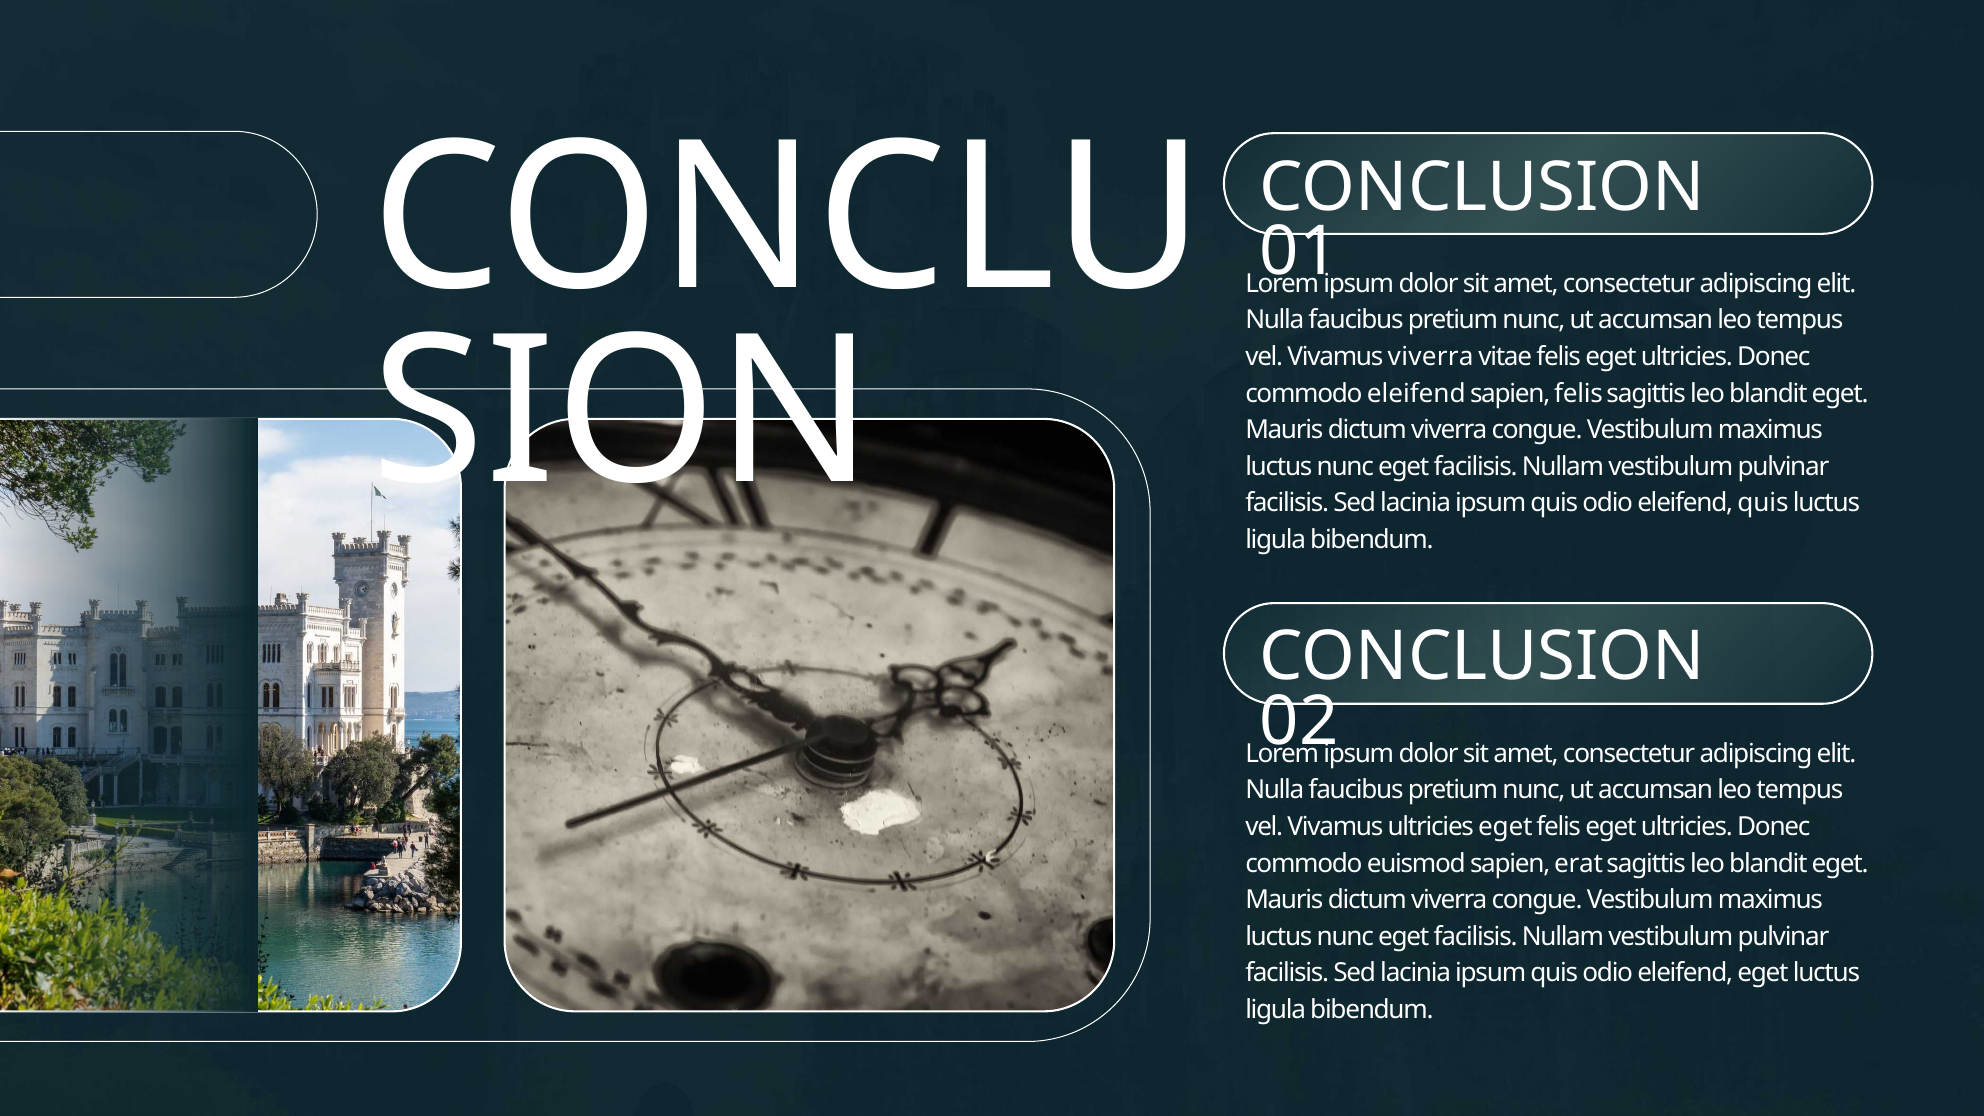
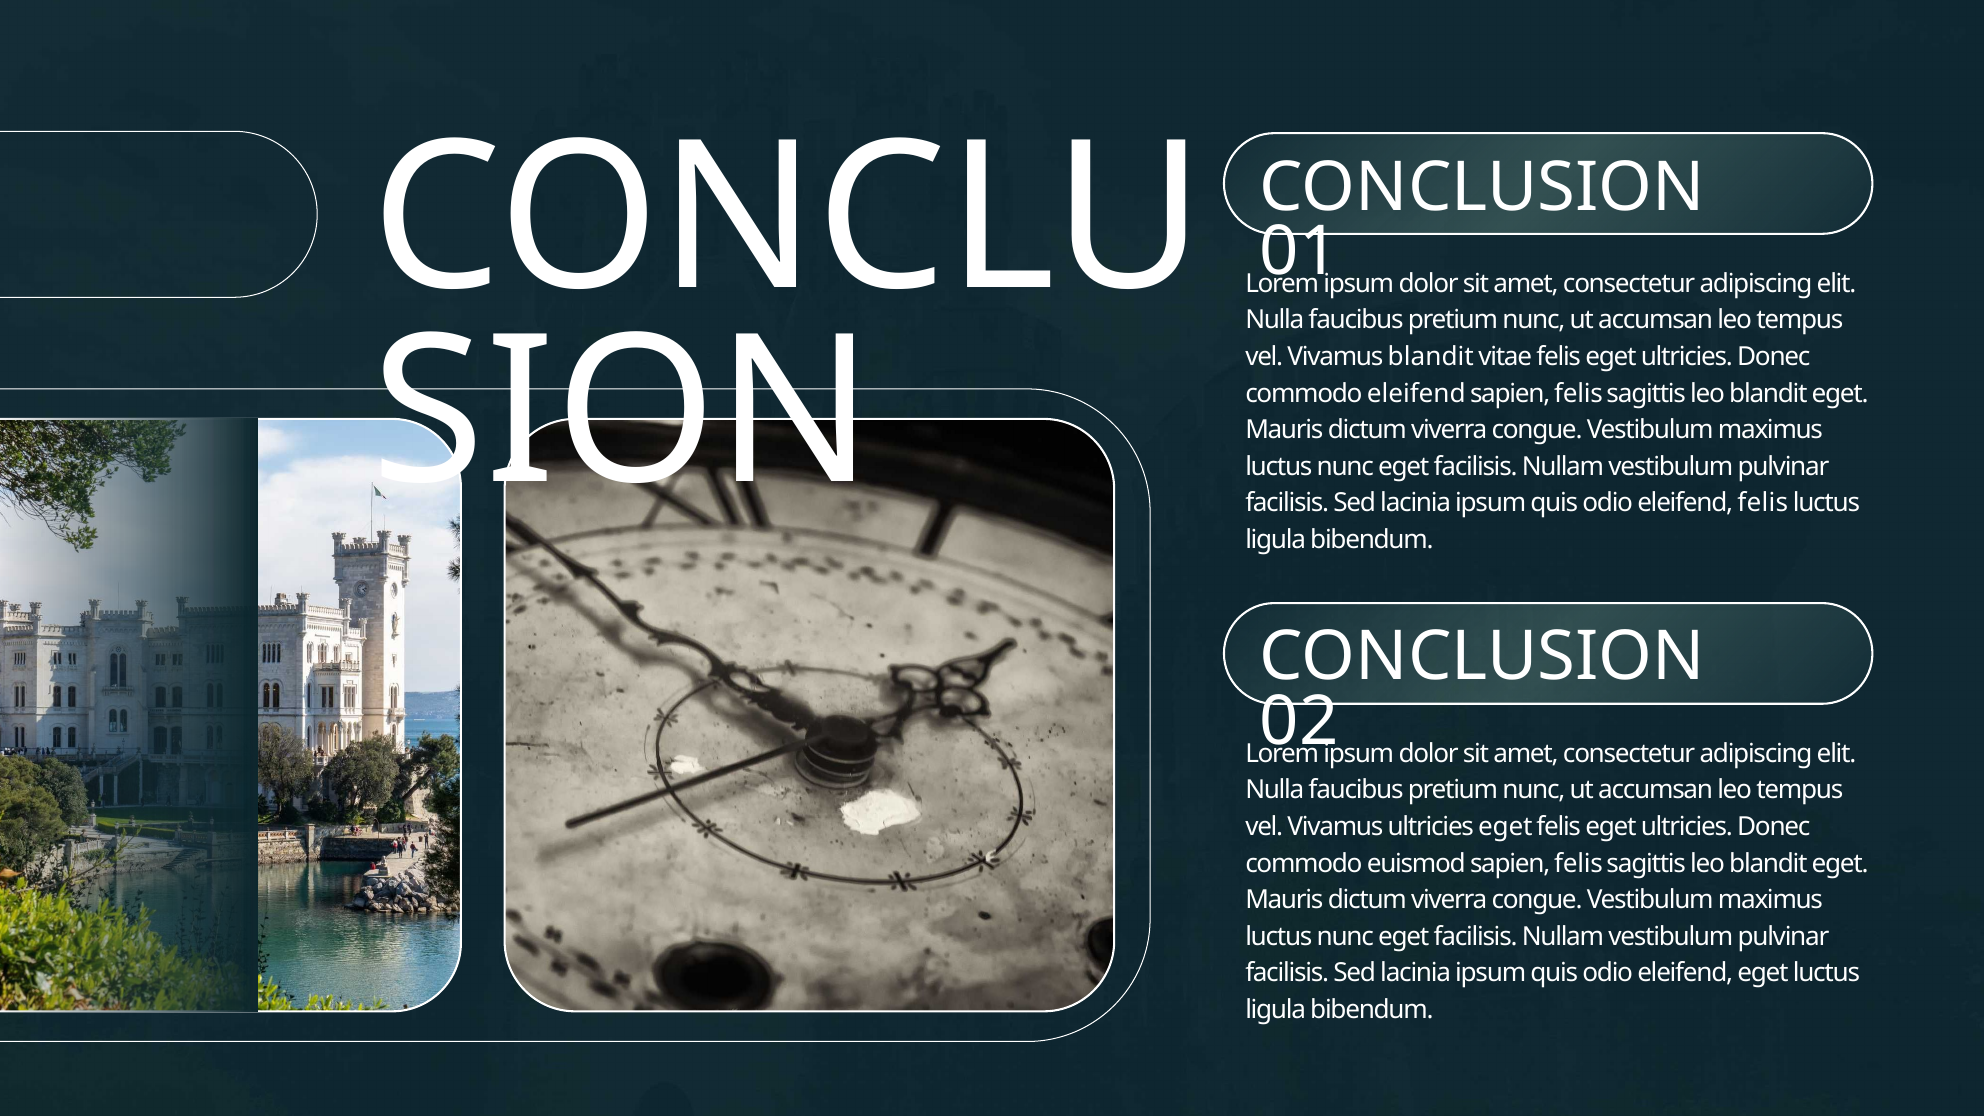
Vivamus viverra: viverra -> blandit
eleifend quis: quis -> felis
euismod sapien erat: erat -> felis
